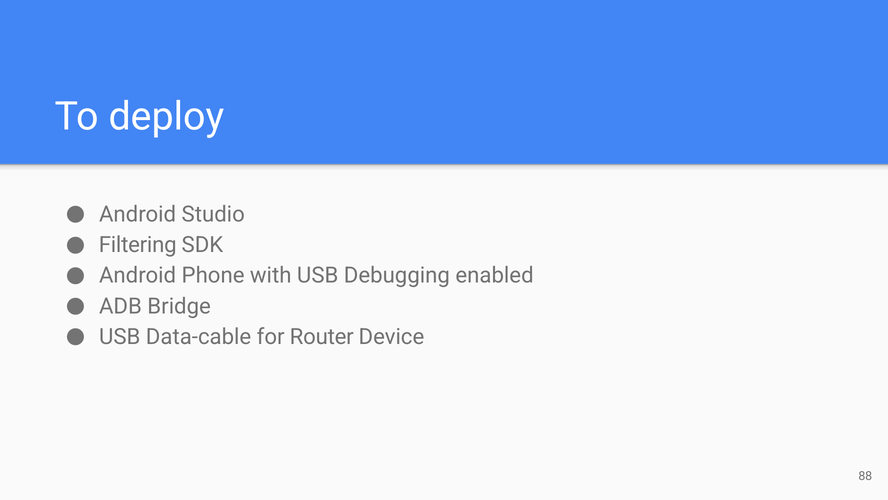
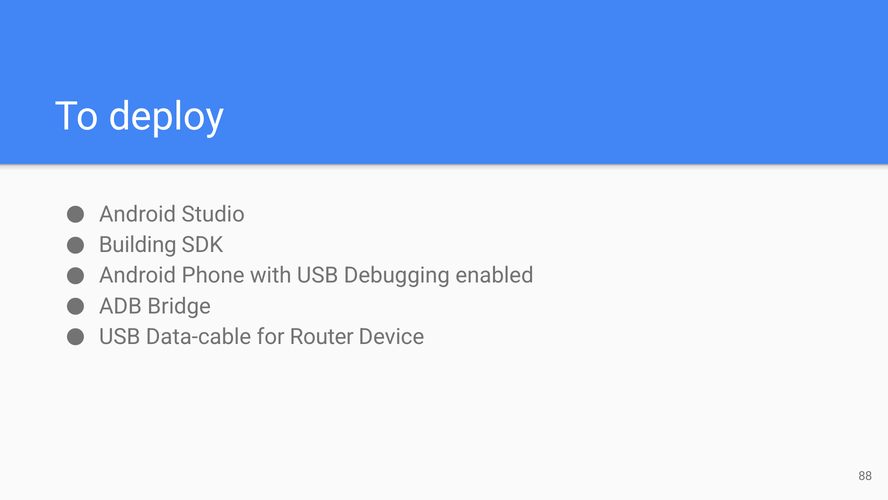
Filtering: Filtering -> Building
